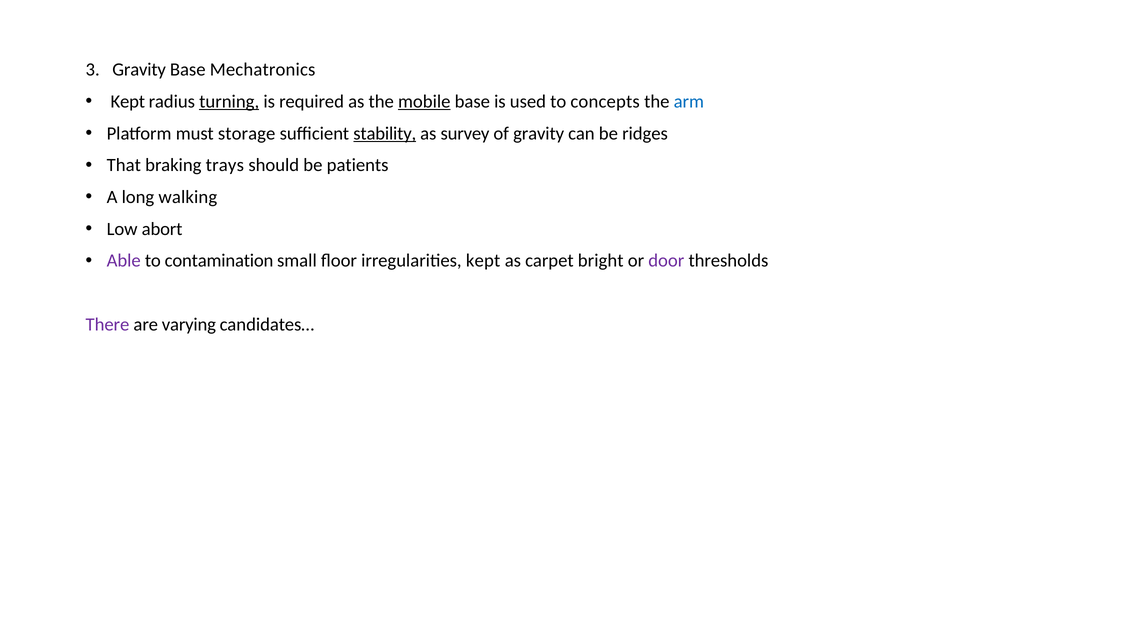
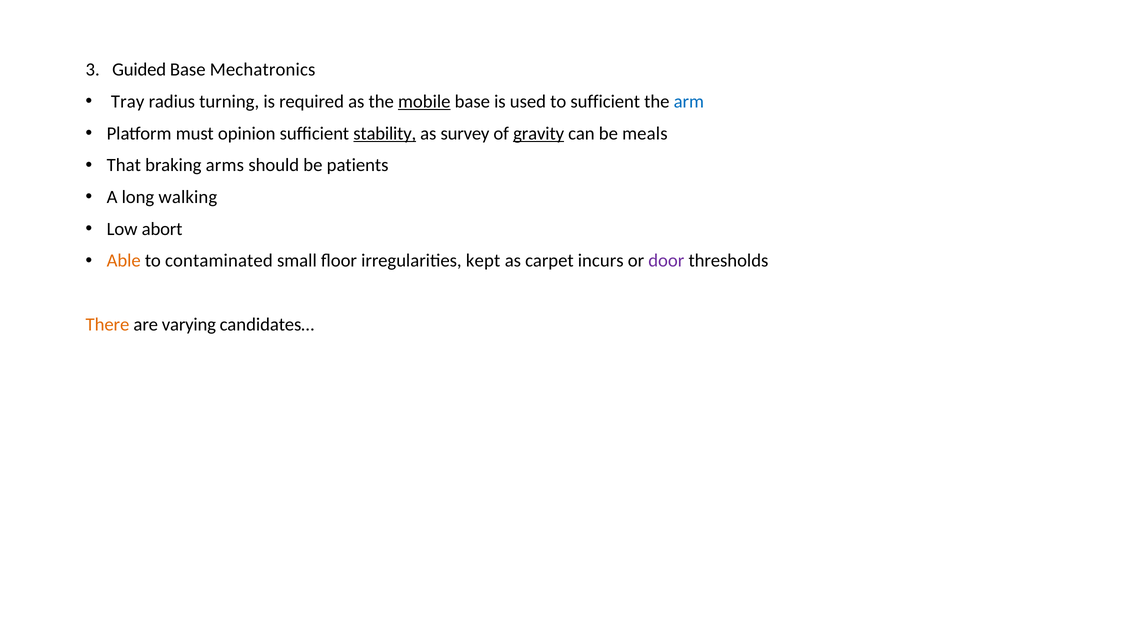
3 Gravity: Gravity -> Guided
Kept at (128, 102): Kept -> Tray
turning underline: present -> none
to concepts: concepts -> sufficient
storage: storage -> opinion
gravity at (539, 134) underline: none -> present
ridges: ridges -> meals
trays: trays -> arms
Able colour: purple -> orange
contamination: contamination -> contaminated
bright: bright -> incurs
There colour: purple -> orange
